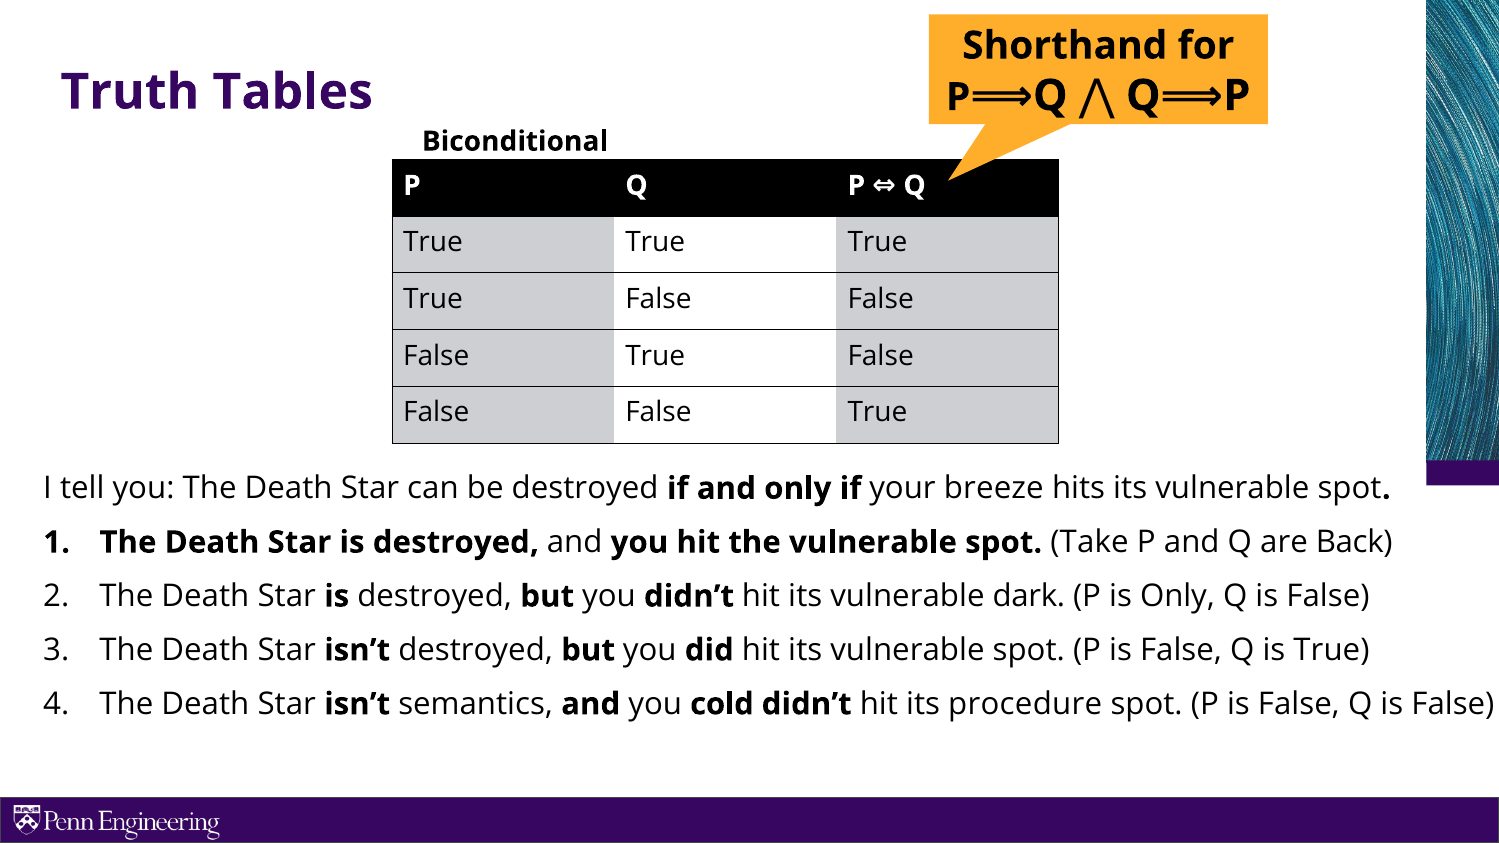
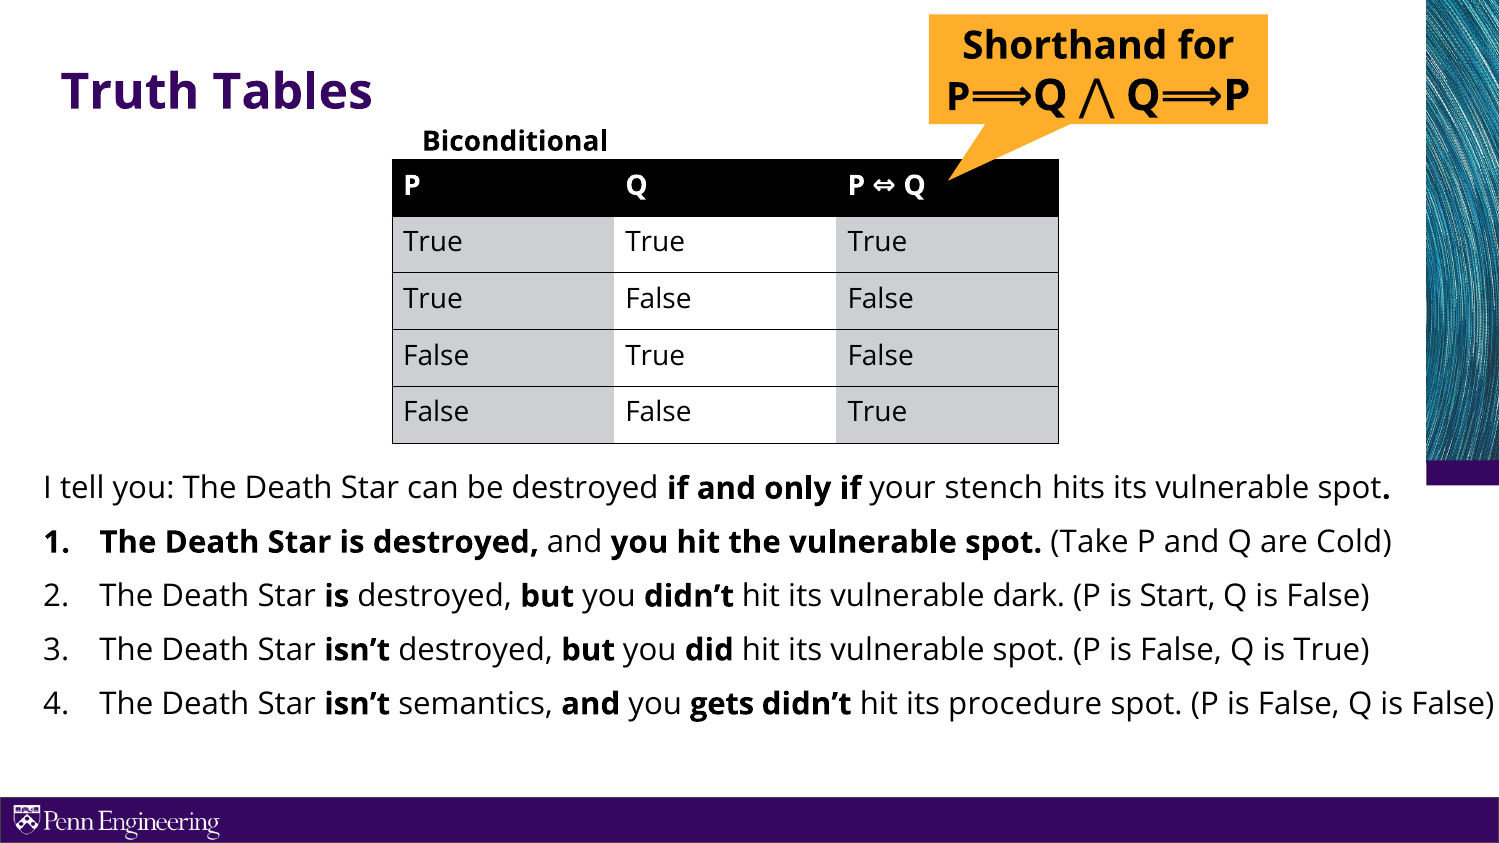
breeze: breeze -> stench
Back: Back -> Cold
is Only: Only -> Start
cold: cold -> gets
